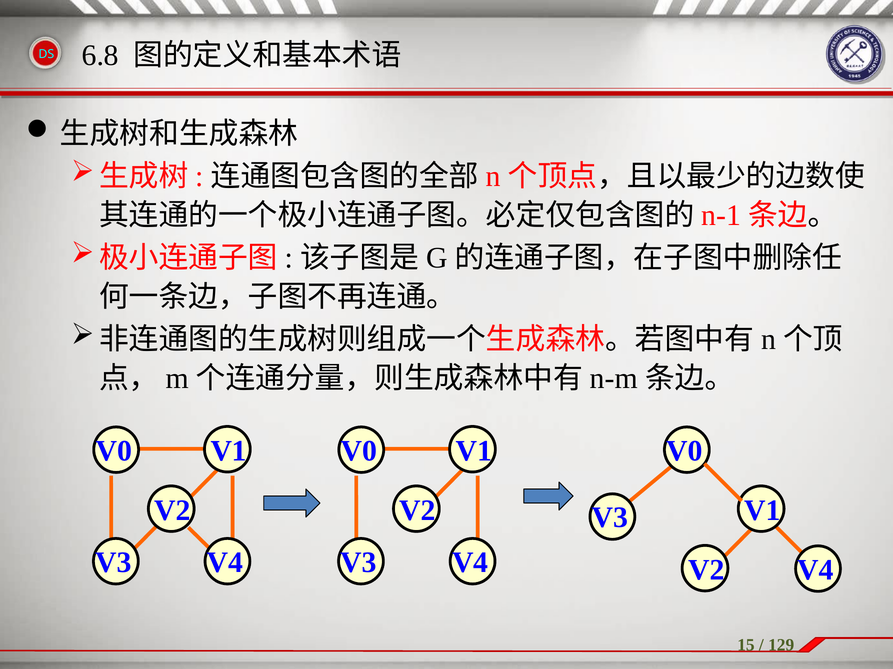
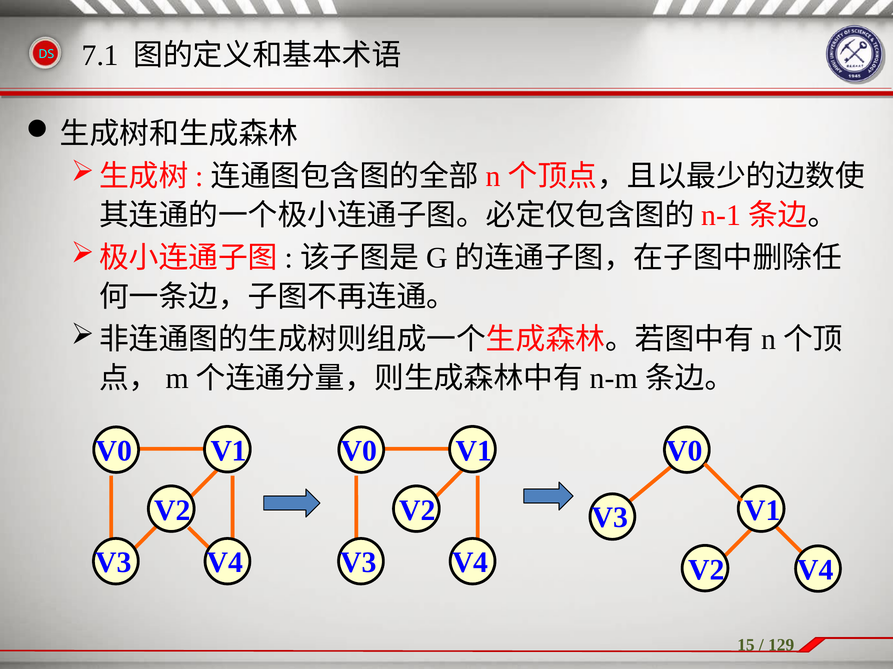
6.8: 6.8 -> 7.1
